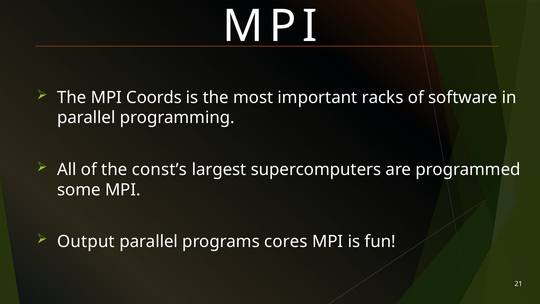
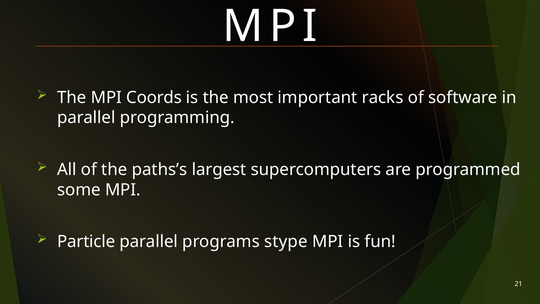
const’s: const’s -> paths’s
Output: Output -> Particle
cores: cores -> stype
